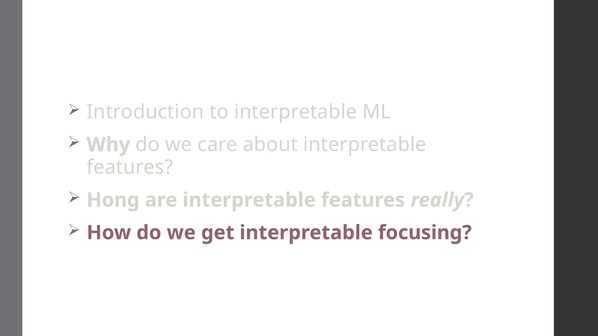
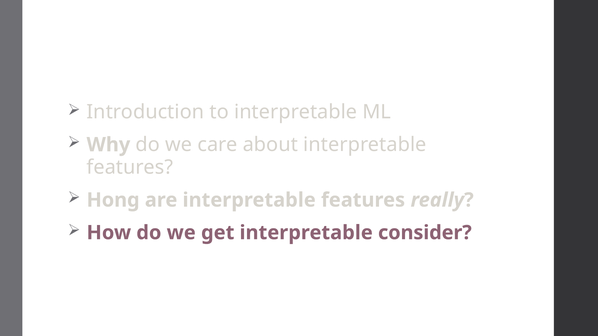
focusing: focusing -> consider
